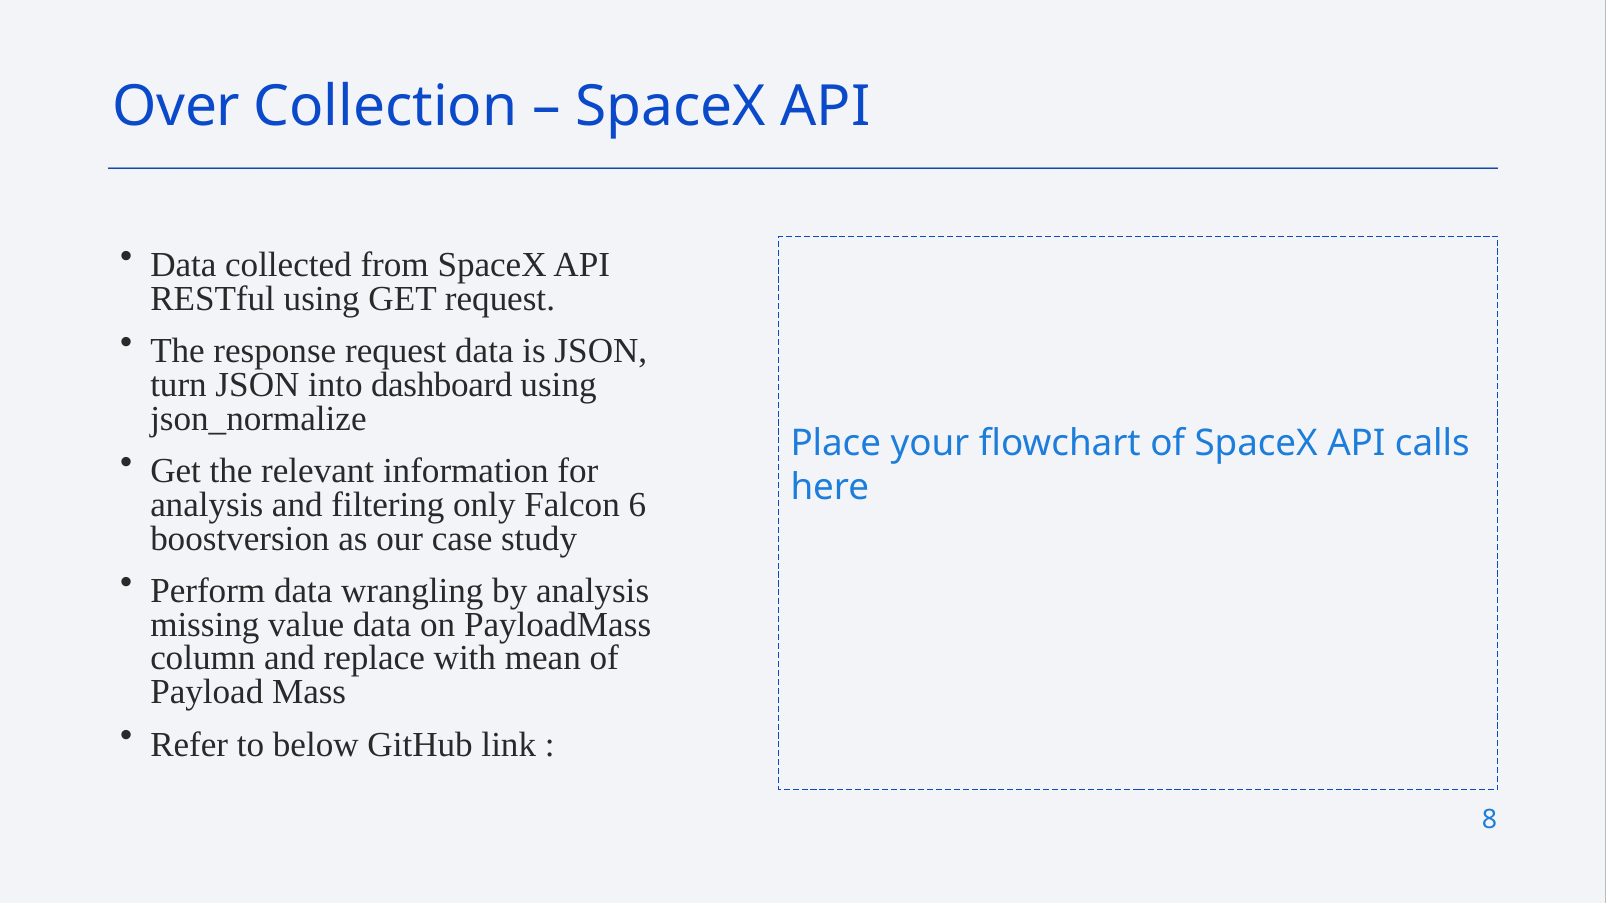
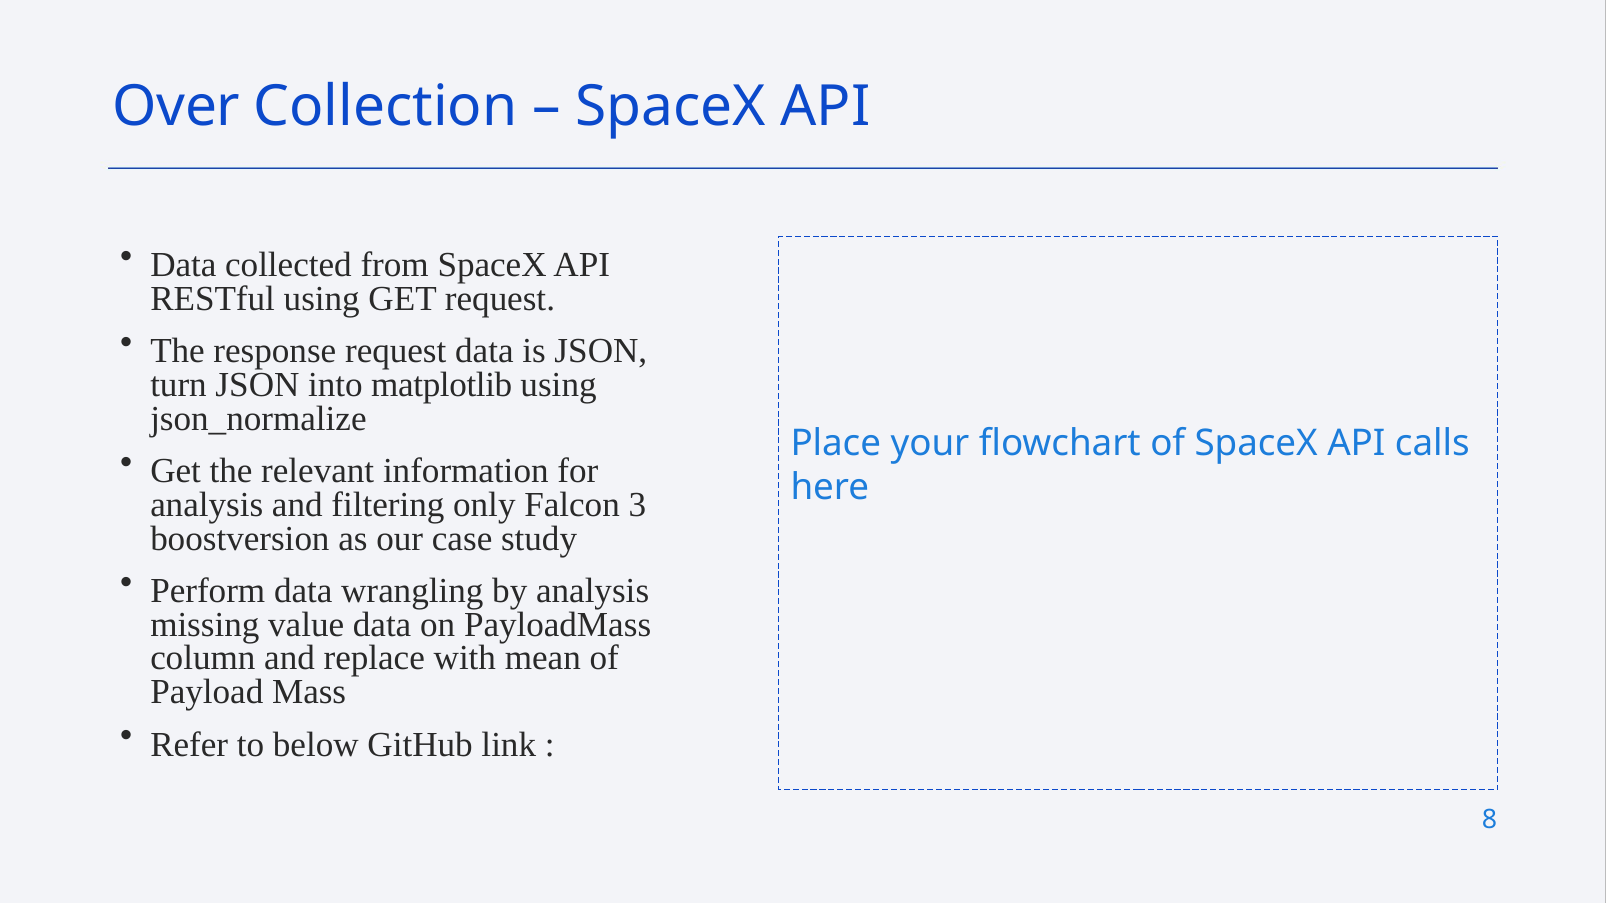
dashboard: dashboard -> matplotlib
6: 6 -> 3
